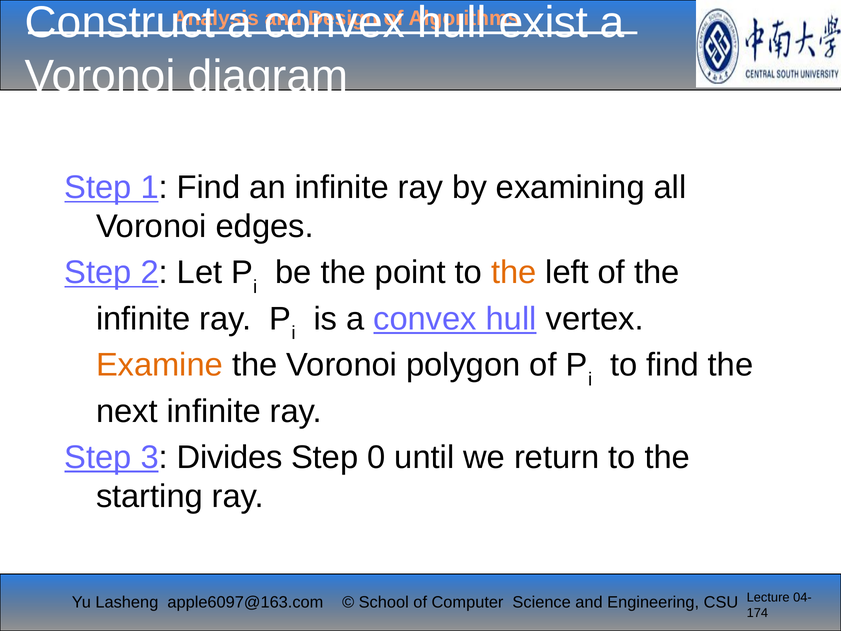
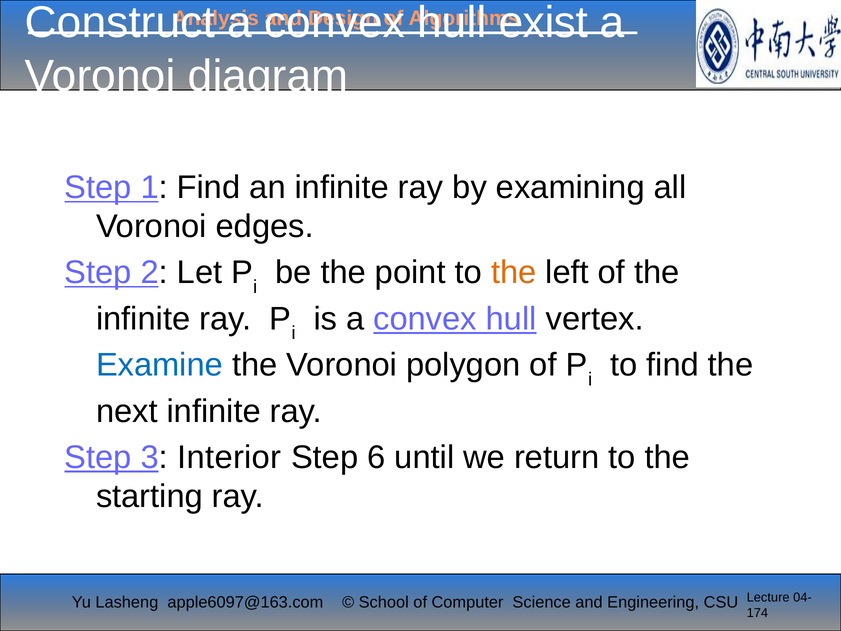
Examine colour: orange -> blue
Divides: Divides -> Interior
0: 0 -> 6
